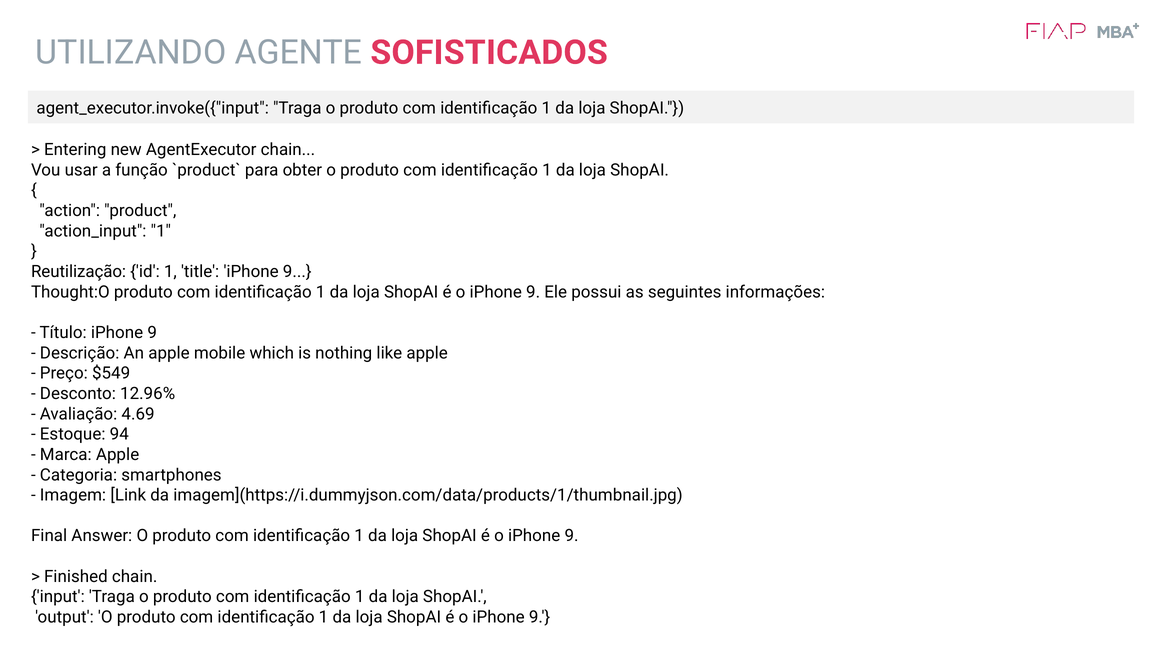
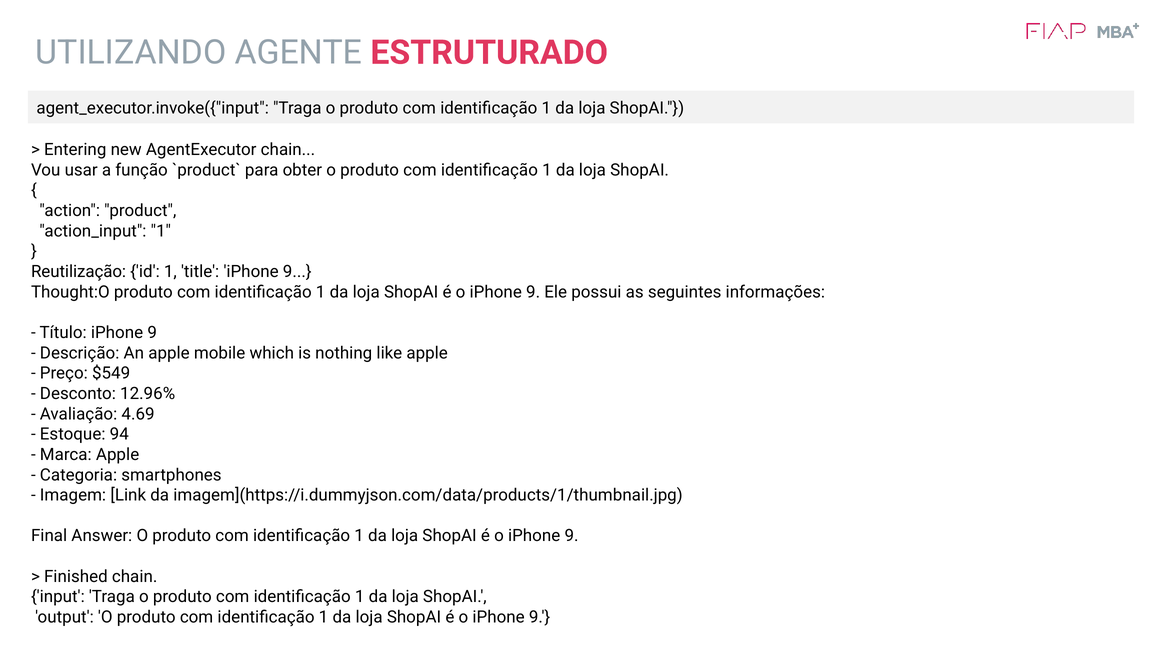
SOFISTICADOS: SOFISTICADOS -> ESTRUTURADO
